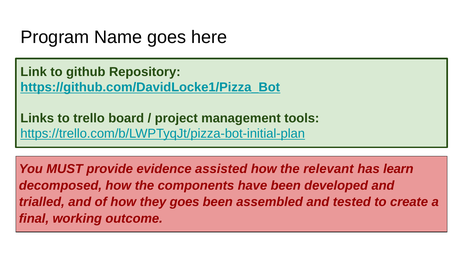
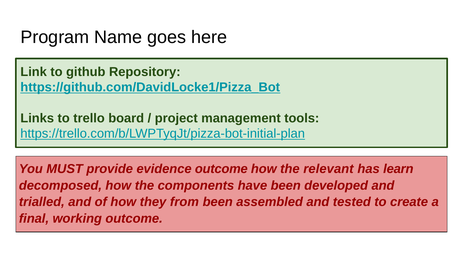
evidence assisted: assisted -> outcome
they goes: goes -> from
